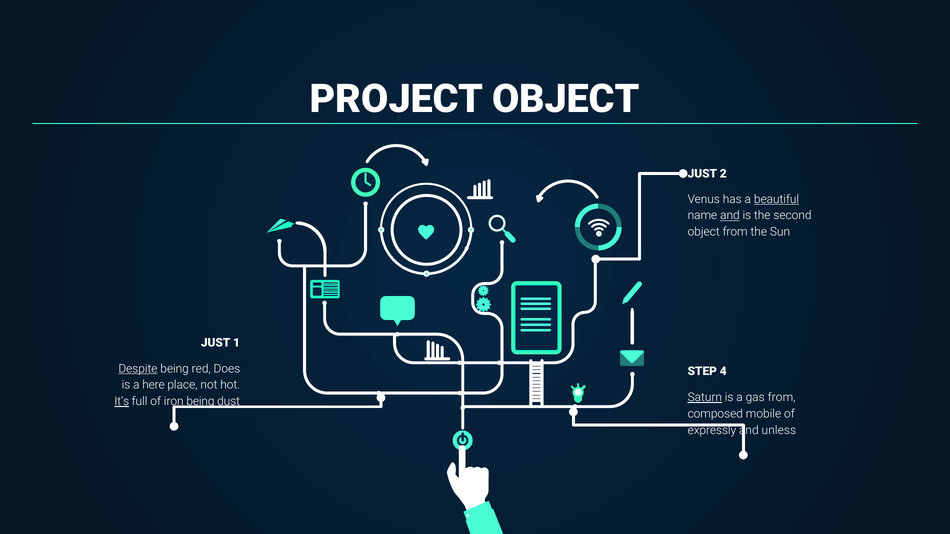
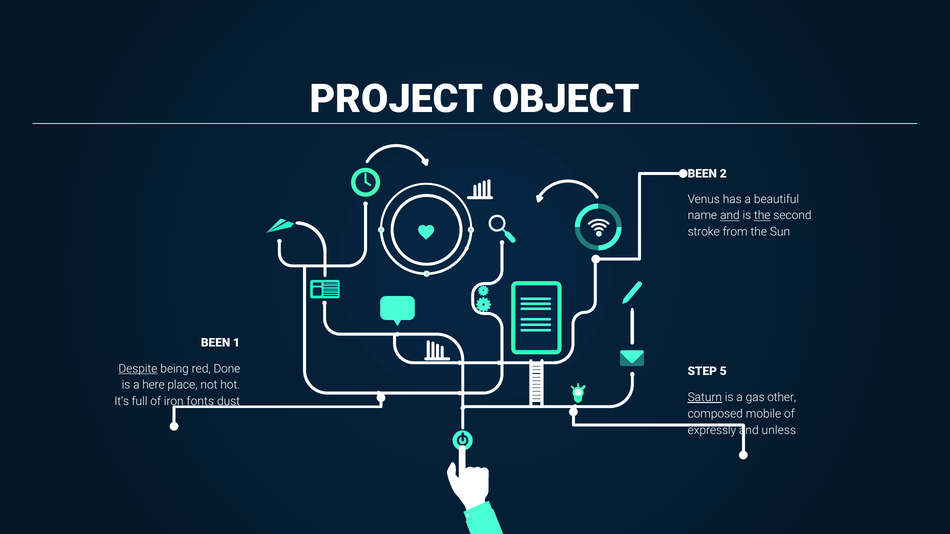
JUST at (702, 174): JUST -> BEEN
beautiful underline: present -> none
the at (762, 216) underline: none -> present
object at (704, 232): object -> stroke
JUST at (216, 343): JUST -> BEEN
Does: Does -> Done
4: 4 -> 5
gas from: from -> other
It’s underline: present -> none
iron being: being -> fonts
